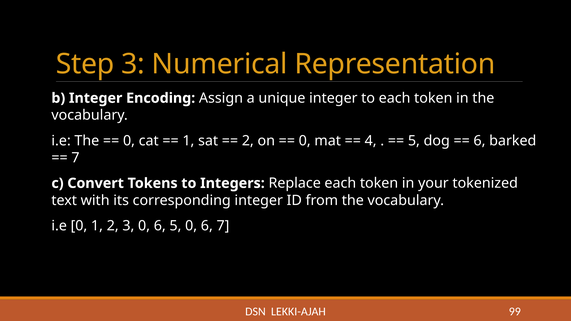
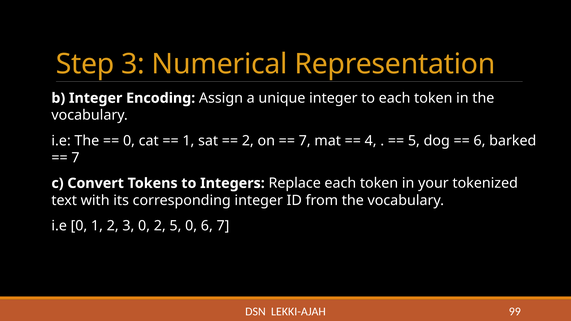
0 at (305, 141): 0 -> 7
3 0 6: 6 -> 2
